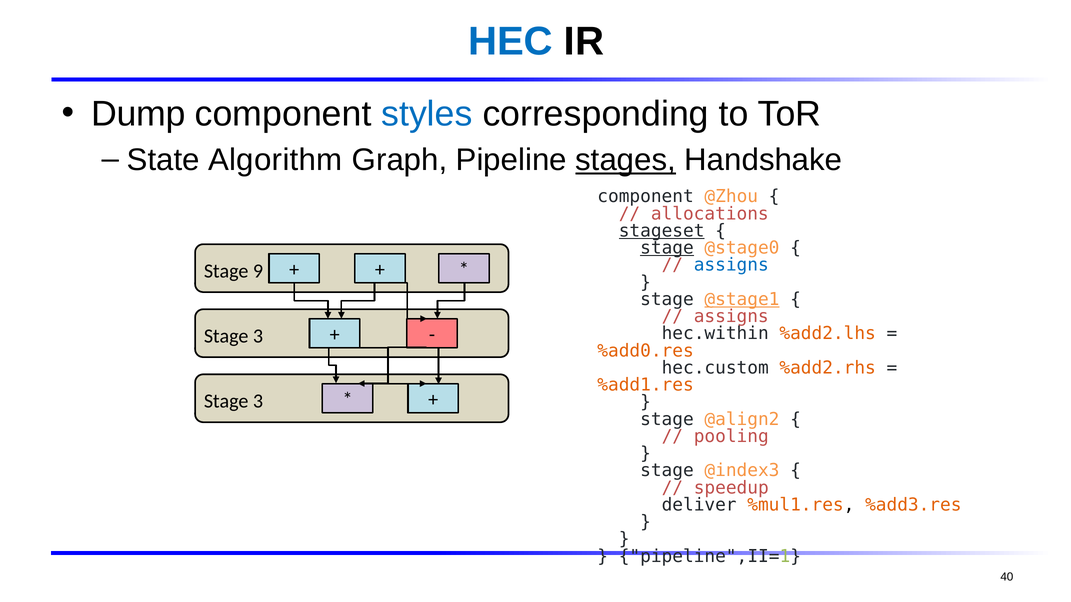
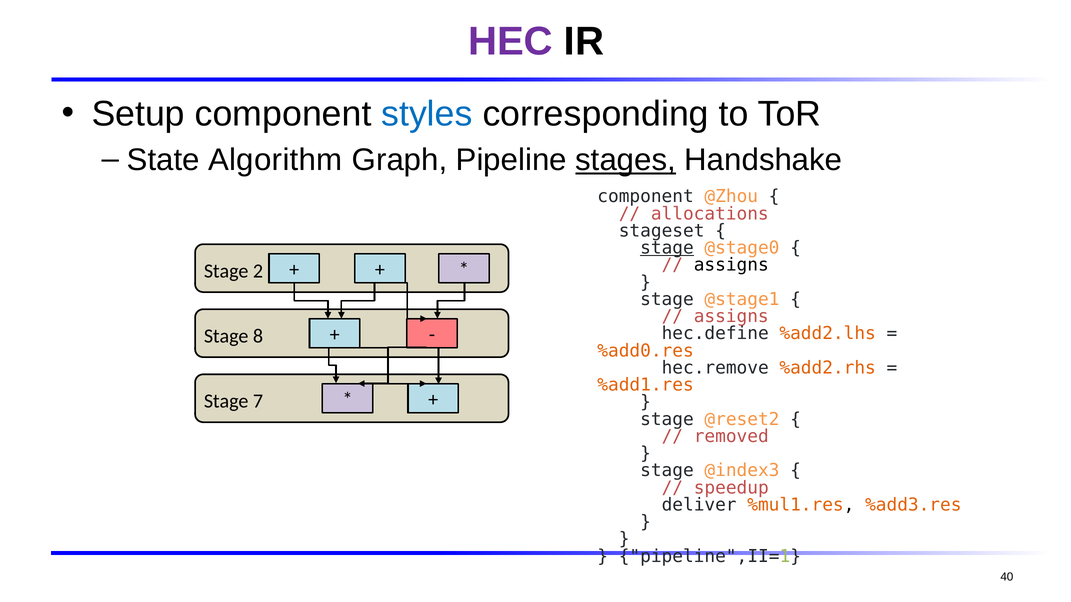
HEC colour: blue -> purple
Dump: Dump -> Setup
stageset underline: present -> none
assigns at (731, 265) colour: blue -> black
9: 9 -> 2
@stage1 underline: present -> none
hec.within: hec.within -> hec.define
3 at (258, 336): 3 -> 8
hec.custom: hec.custom -> hec.remove
3 at (258, 401): 3 -> 7
@align2: @align2 -> @reset2
pooling: pooling -> removed
